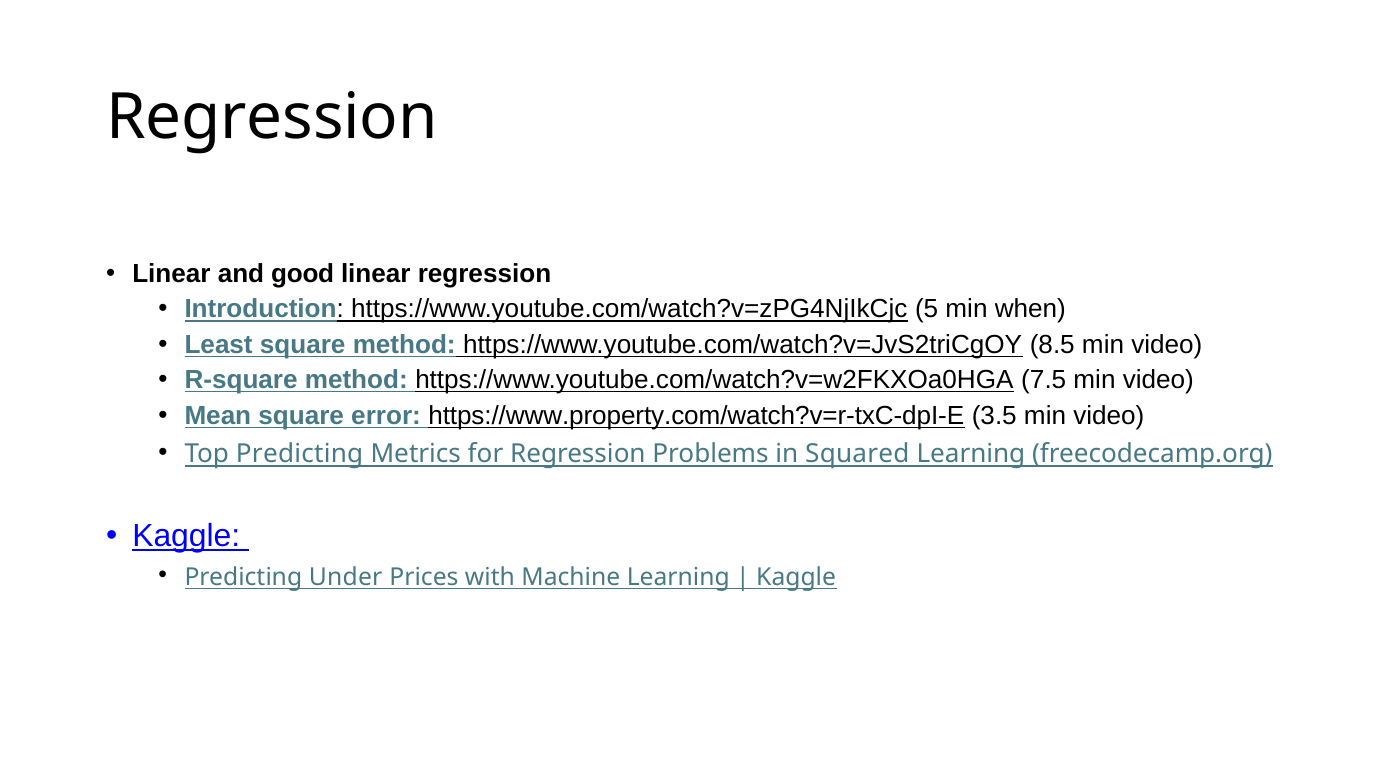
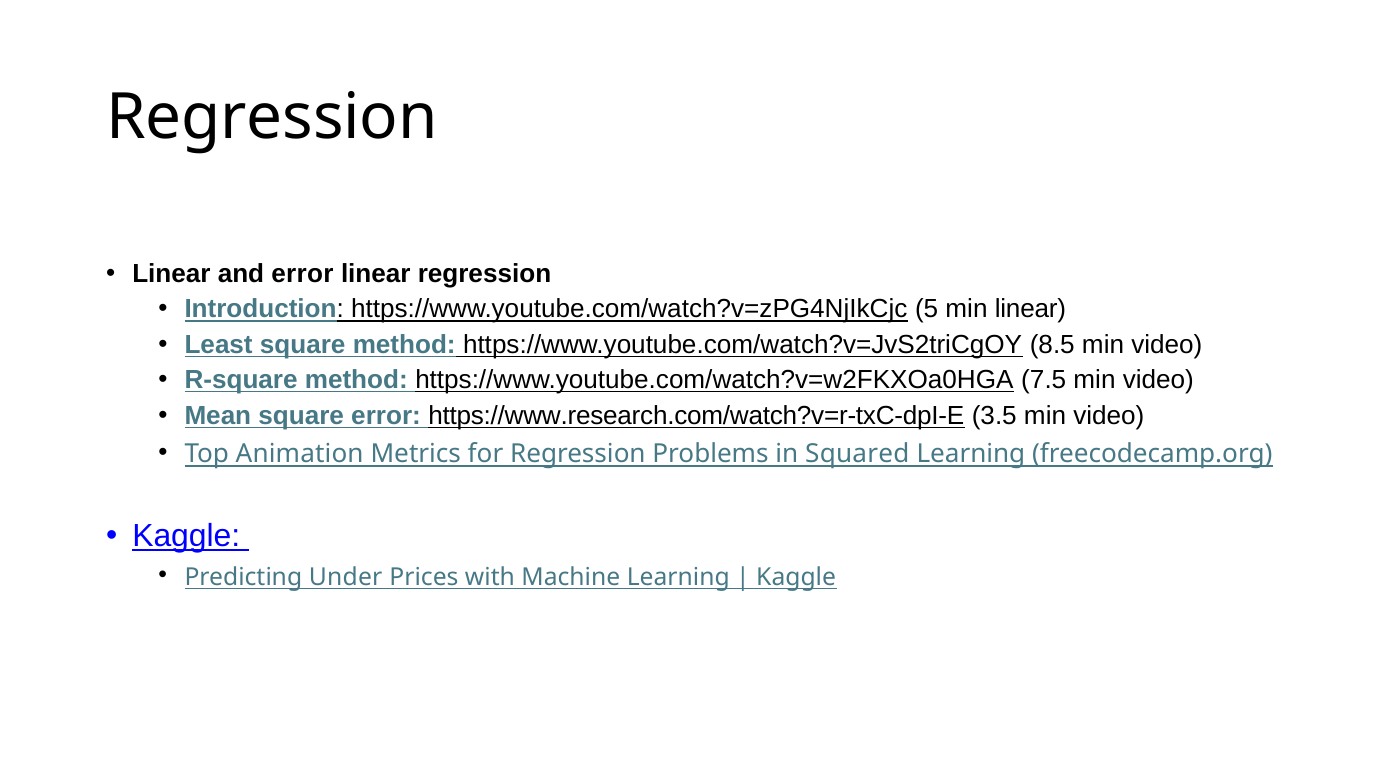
and good: good -> error
min when: when -> linear
https://www.property.com/watch?v=r-txC-dpI-E: https://www.property.com/watch?v=r-txC-dpI-E -> https://www.research.com/watch?v=r-txC-dpI-E
Top Predicting: Predicting -> Animation
